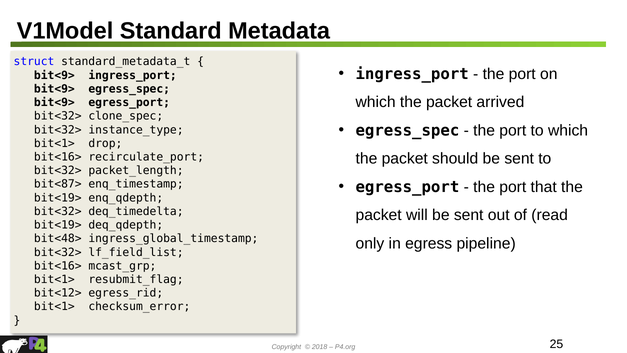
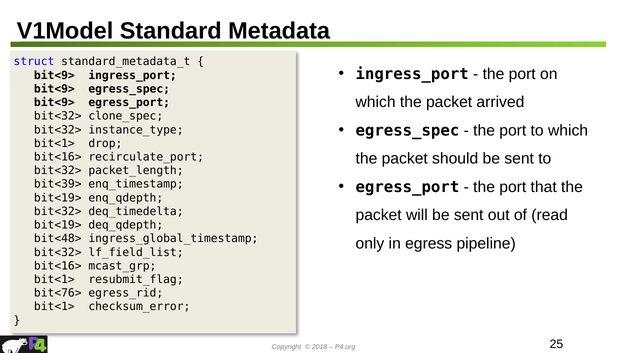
bit<87>: bit<87> -> bit<39>
bit<12>: bit<12> -> bit<76>
